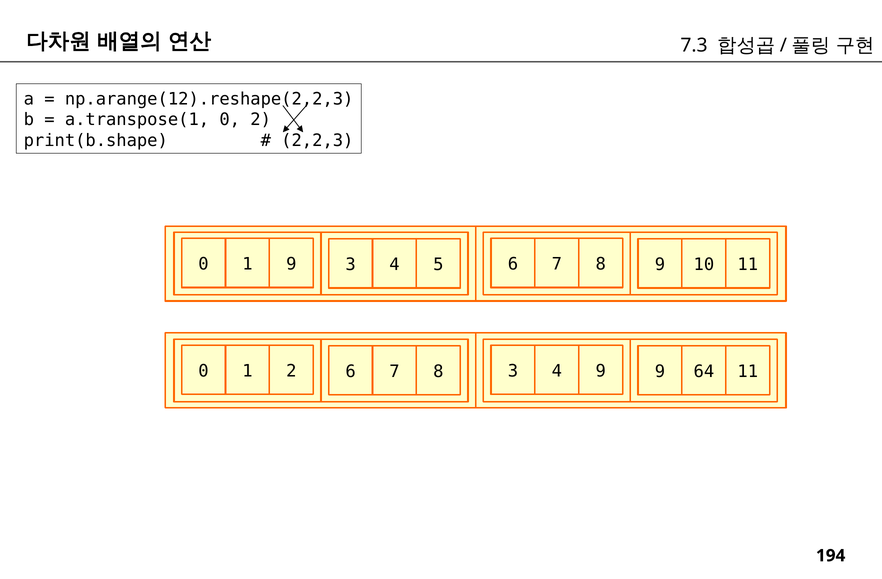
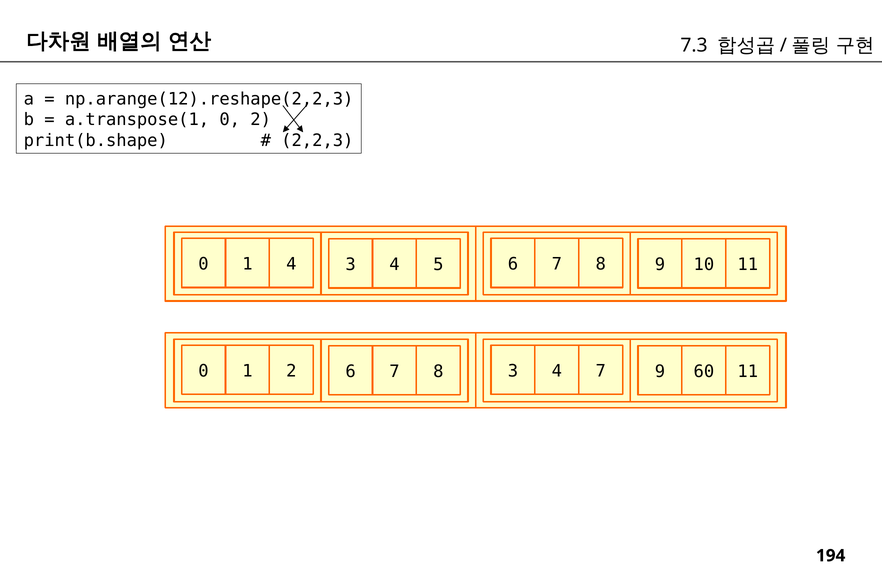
1 9: 9 -> 4
4 9: 9 -> 7
64: 64 -> 60
